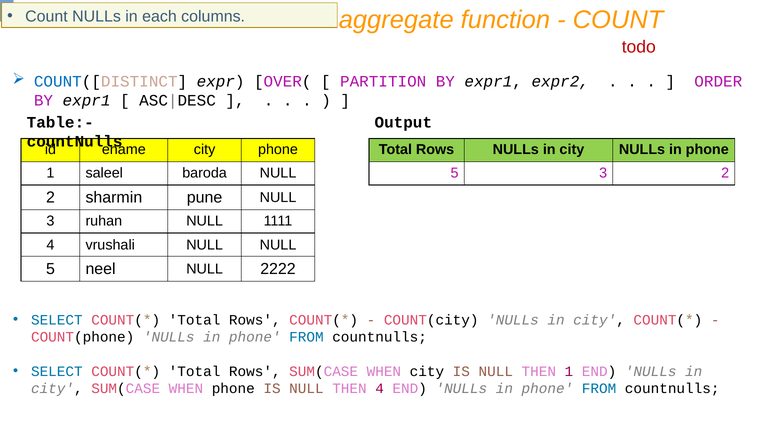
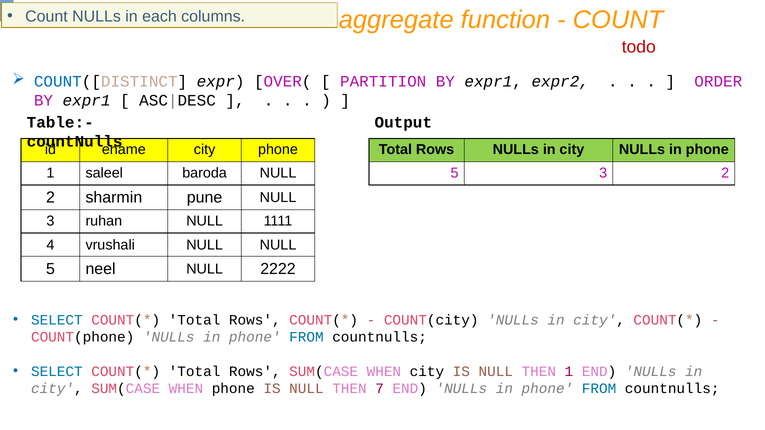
THEN 4: 4 -> 7
